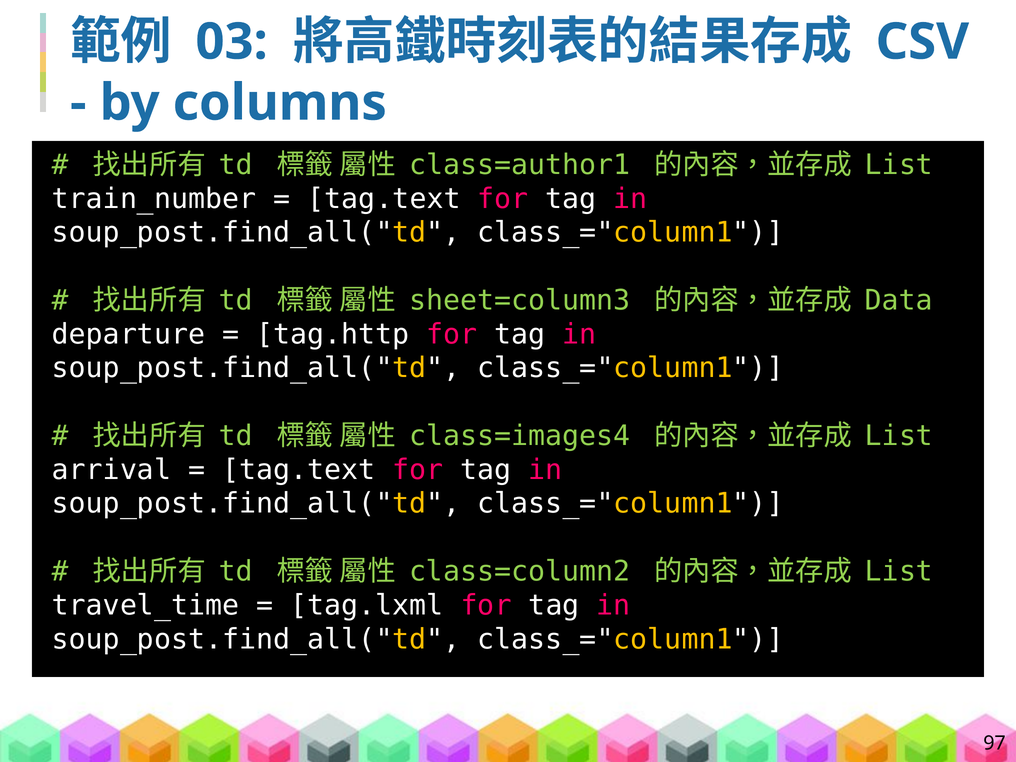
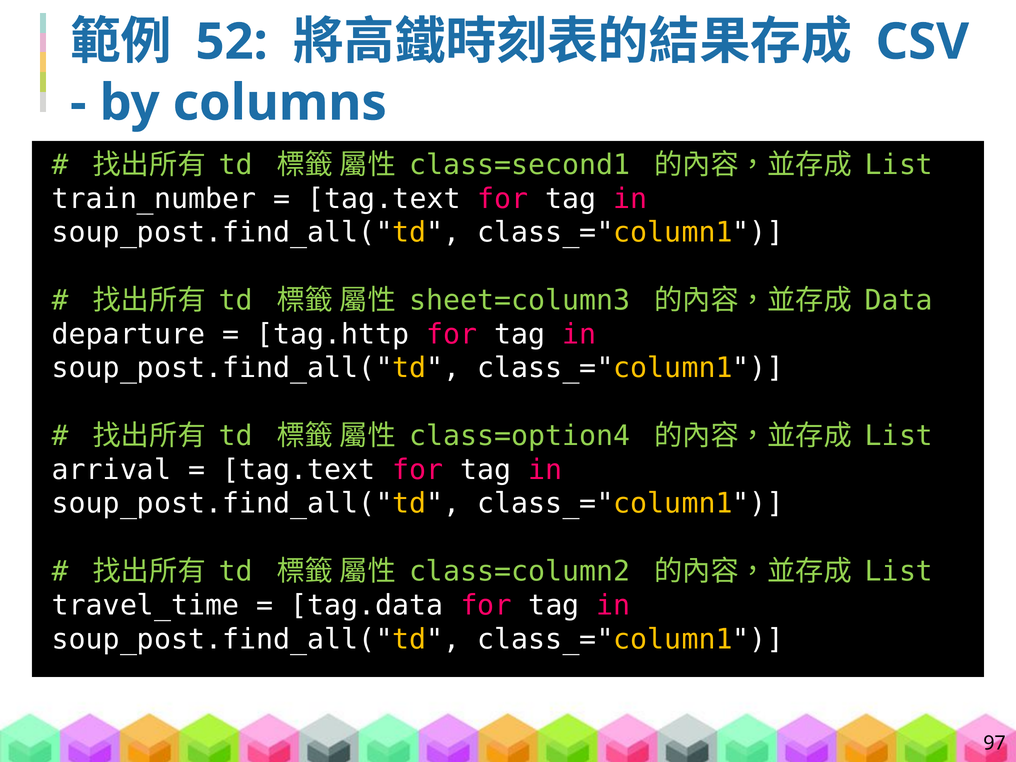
03: 03 -> 52
class=author1: class=author1 -> class=second1
class=images4: class=images4 -> class=option4
tag.lxml: tag.lxml -> tag.data
